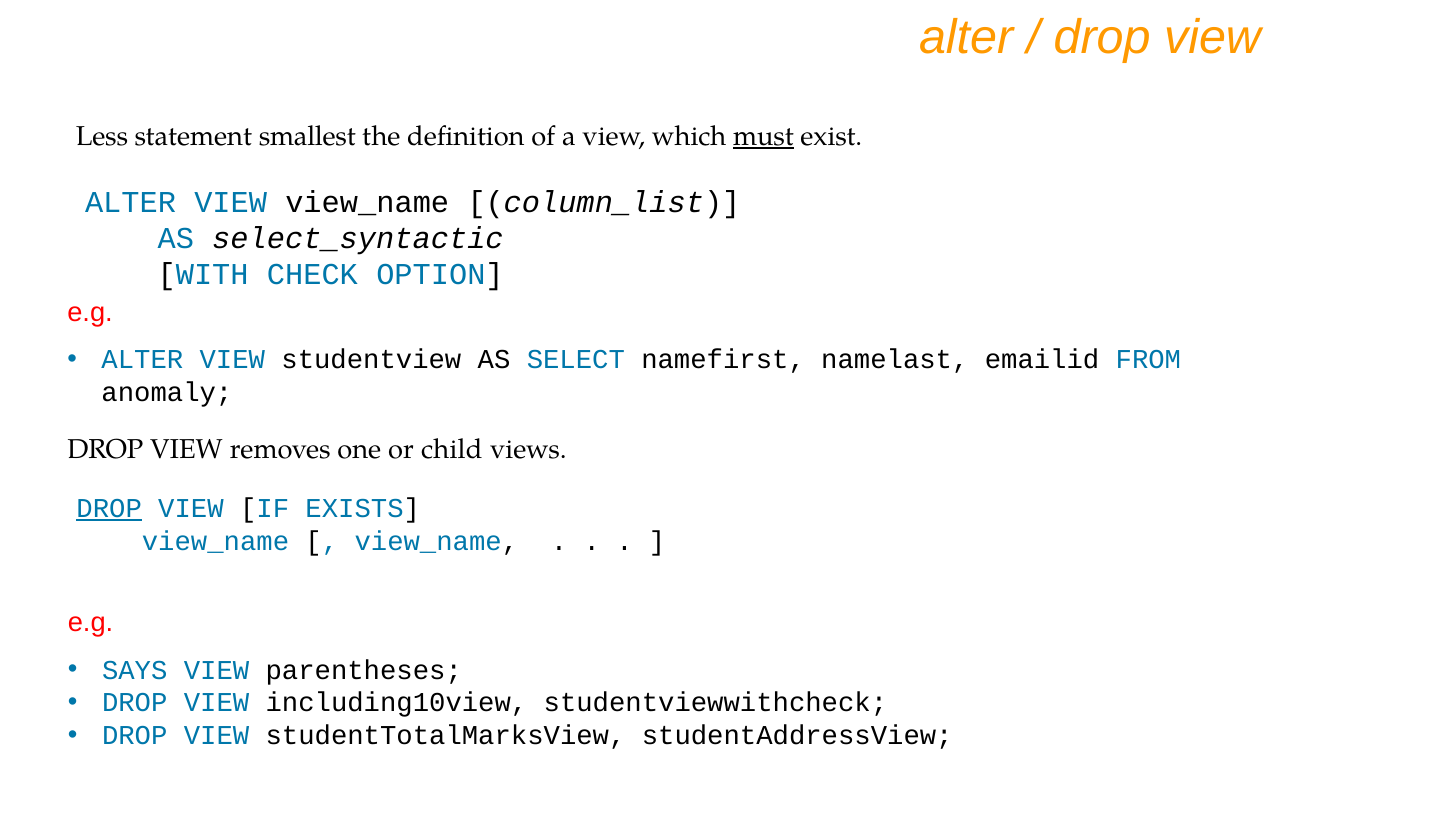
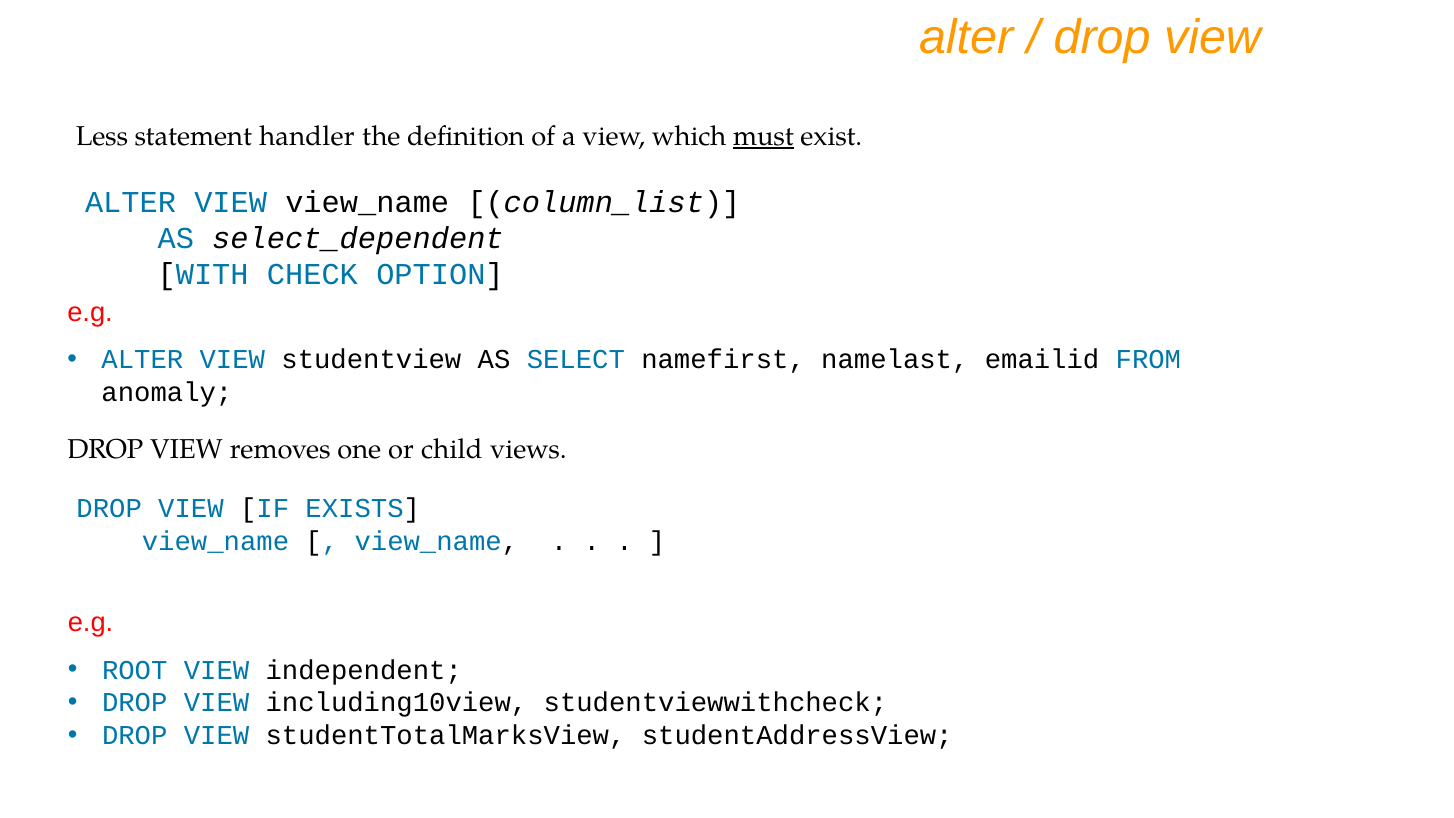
smallest: smallest -> handler
select_syntactic: select_syntactic -> select_dependent
DROP at (109, 508) underline: present -> none
SAYS: SAYS -> ROOT
parentheses: parentheses -> independent
